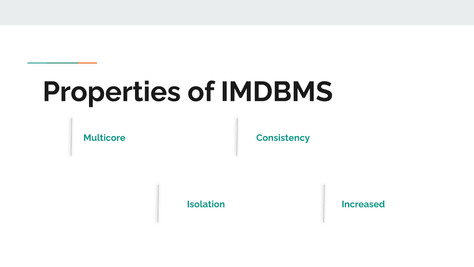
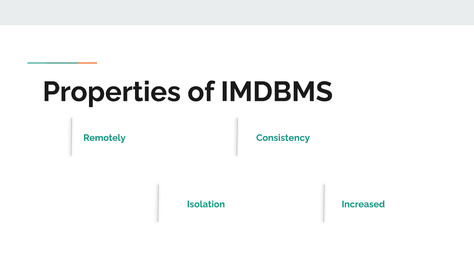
Multicore: Multicore -> Remotely
